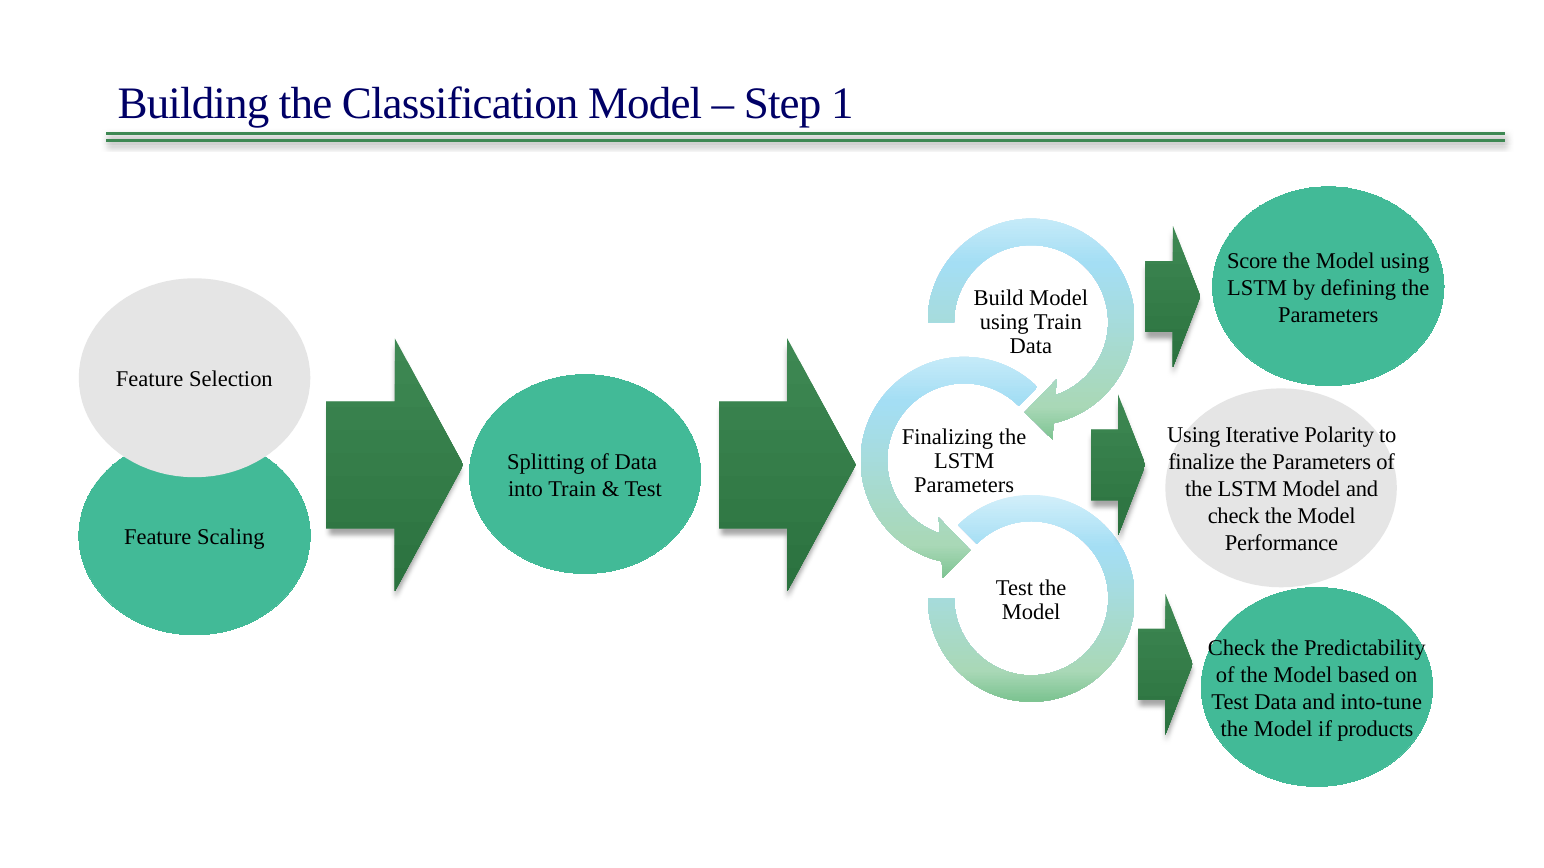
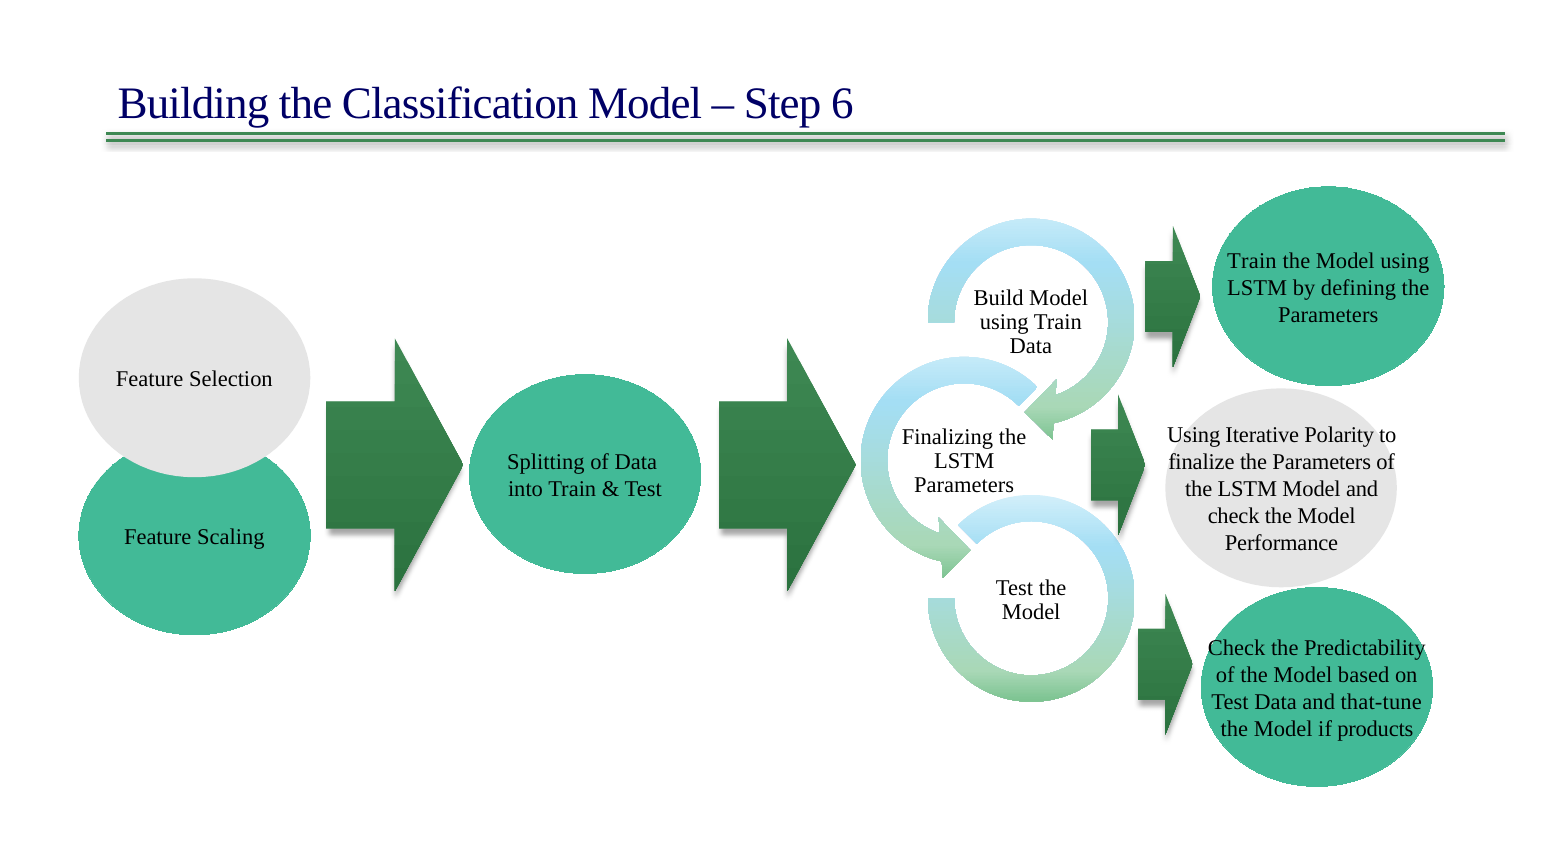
1: 1 -> 6
Score at (1252, 261): Score -> Train
into-tune: into-tune -> that-tune
